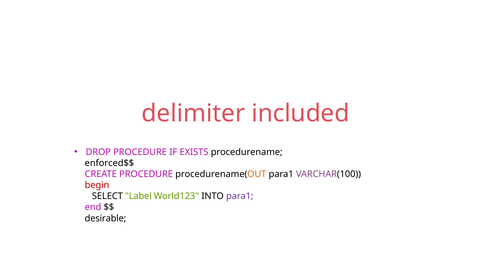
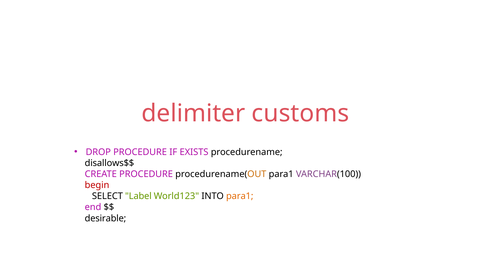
included: included -> customs
enforced$$: enforced$$ -> disallows$$
para1 at (240, 196) colour: purple -> orange
